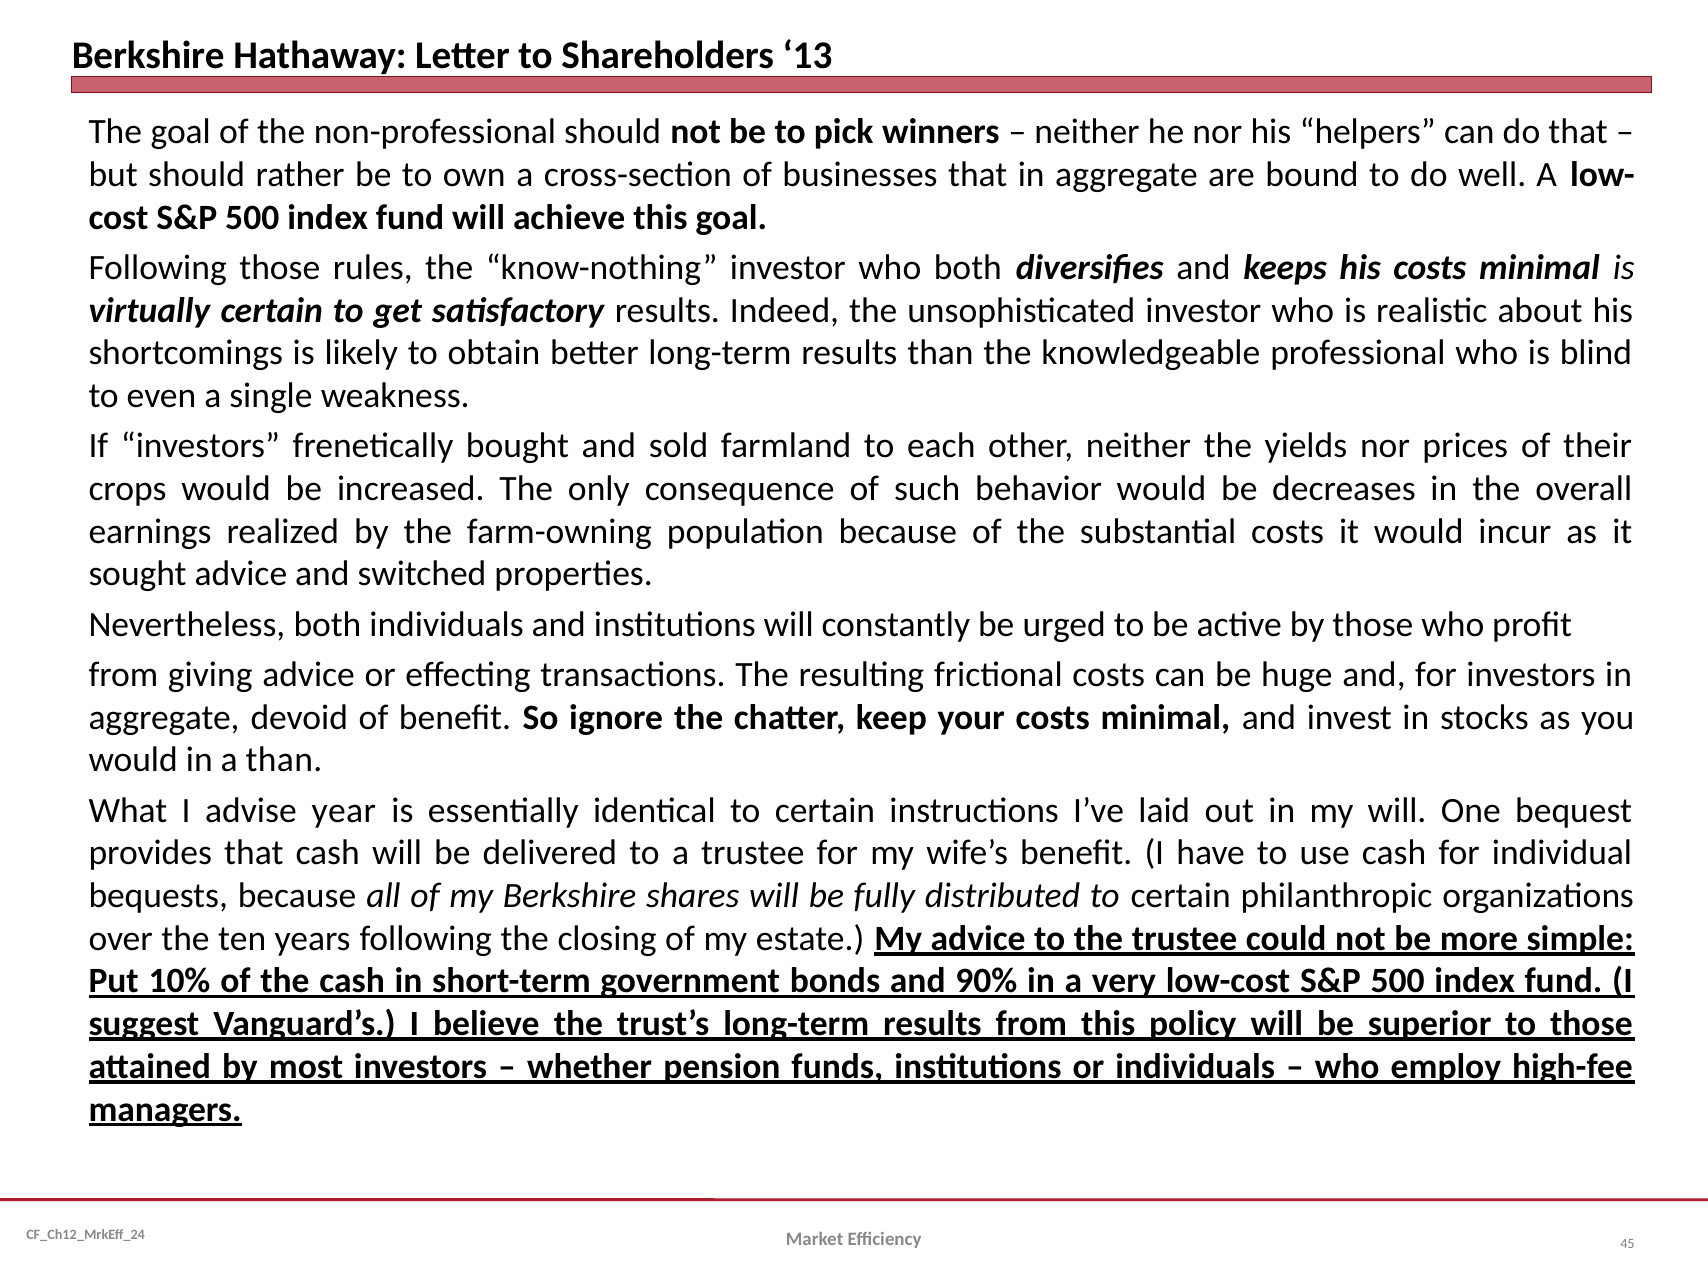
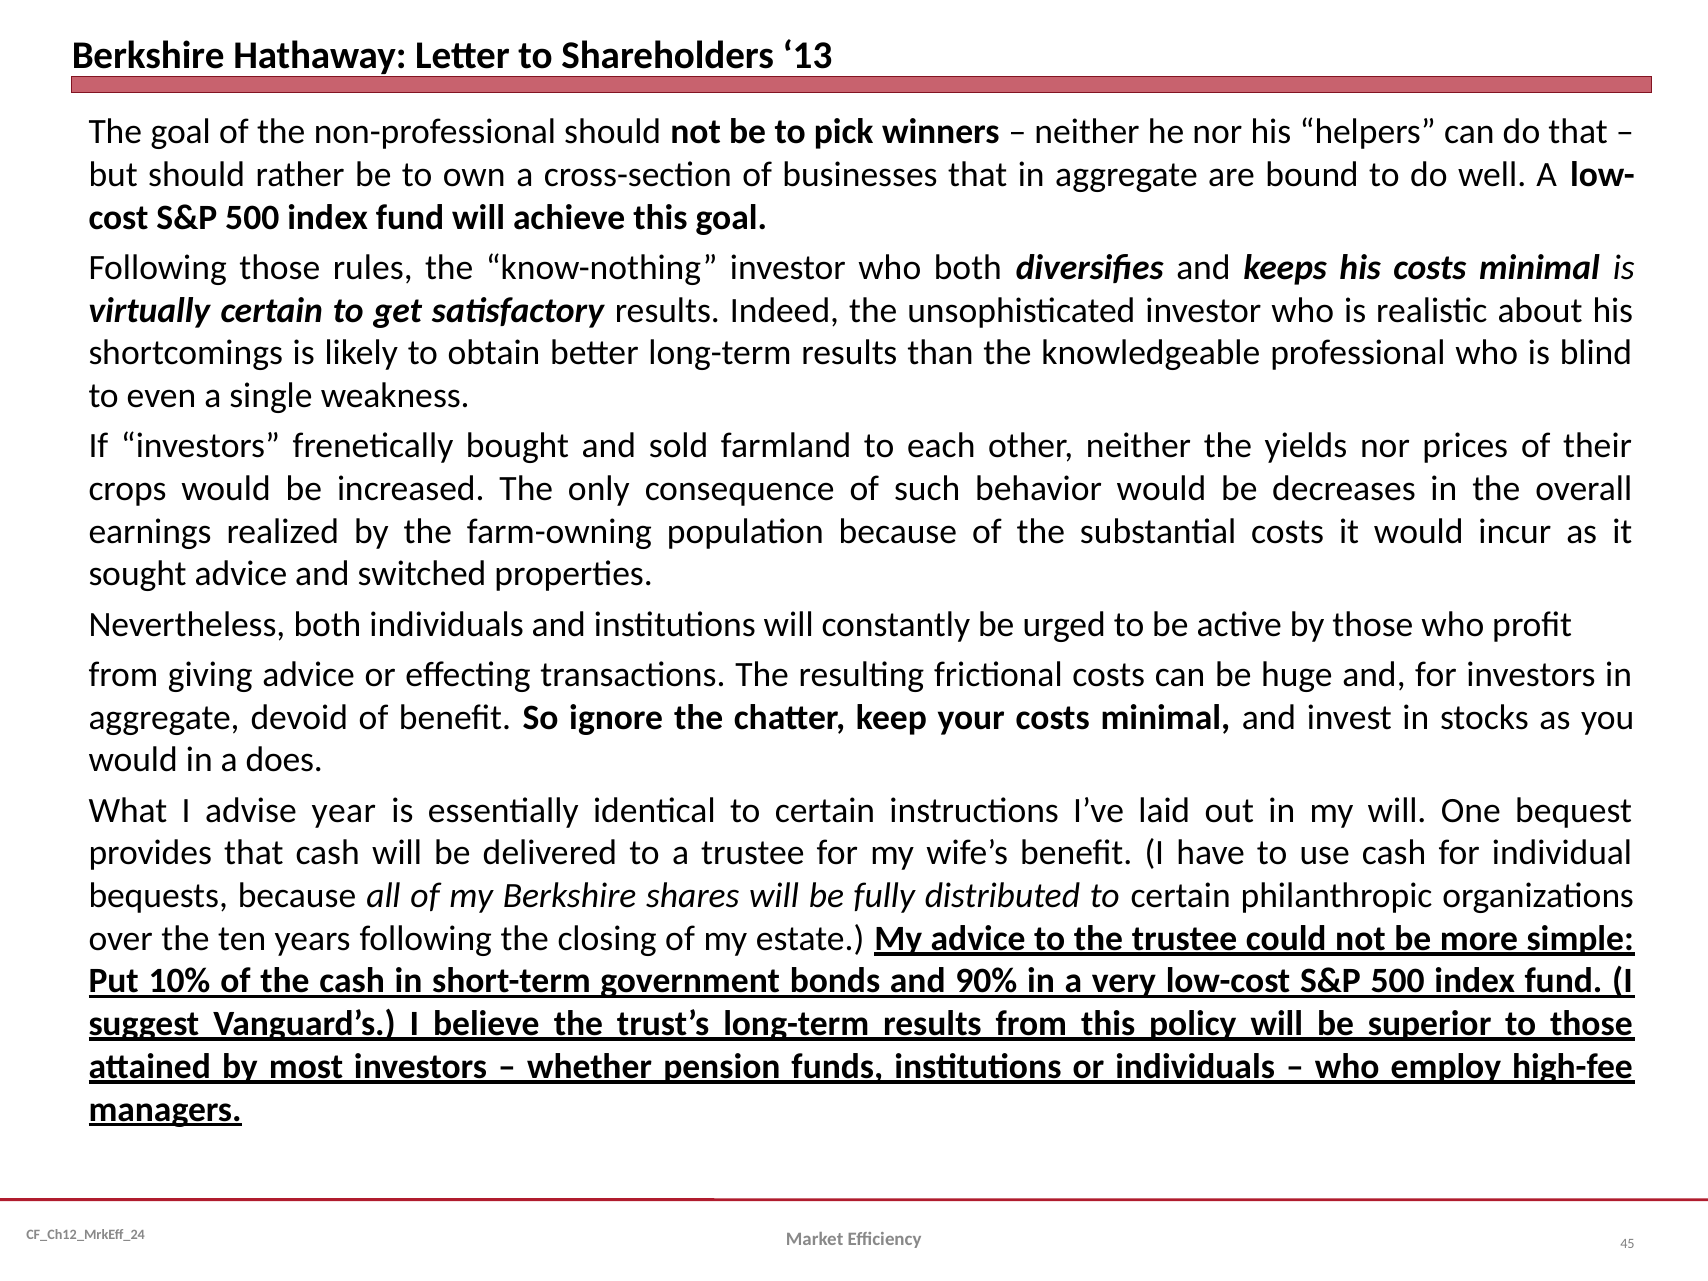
a than: than -> does
